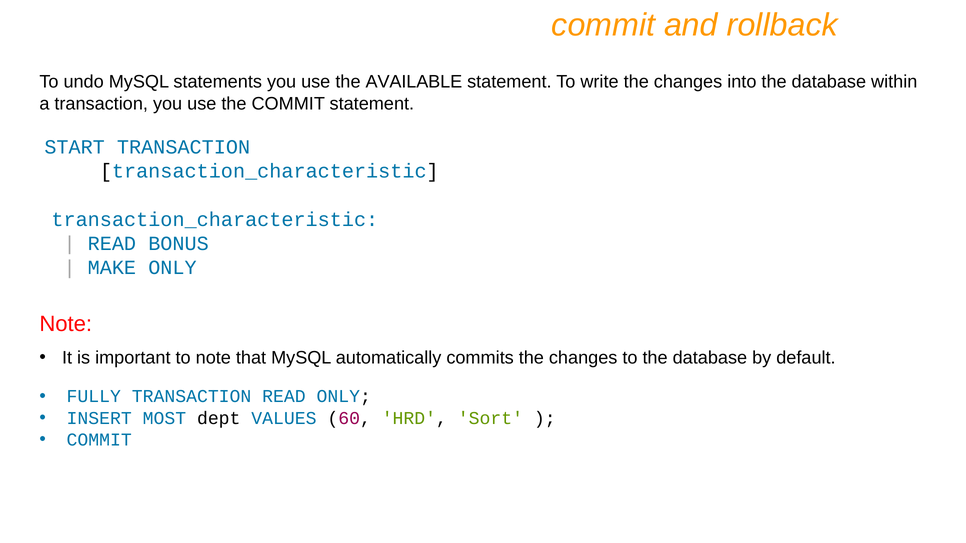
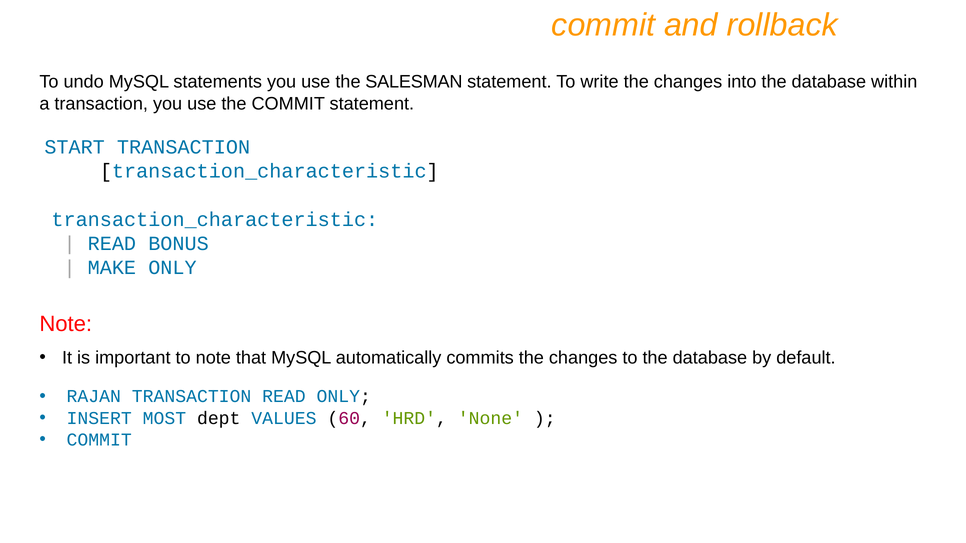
AVAILABLE: AVAILABLE -> SALESMAN
FULLY: FULLY -> RAJAN
Sort: Sort -> None
